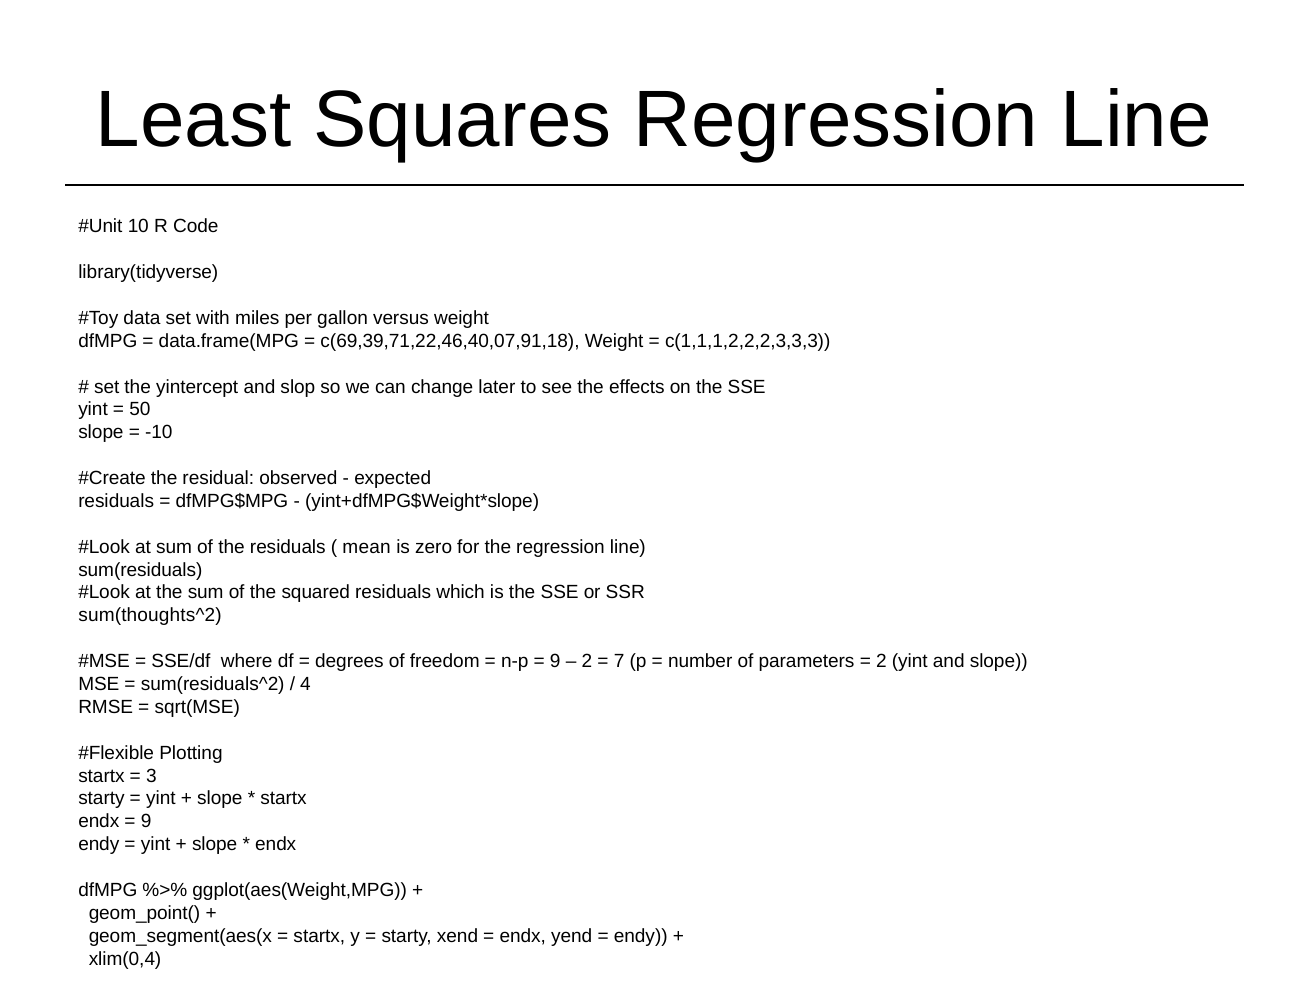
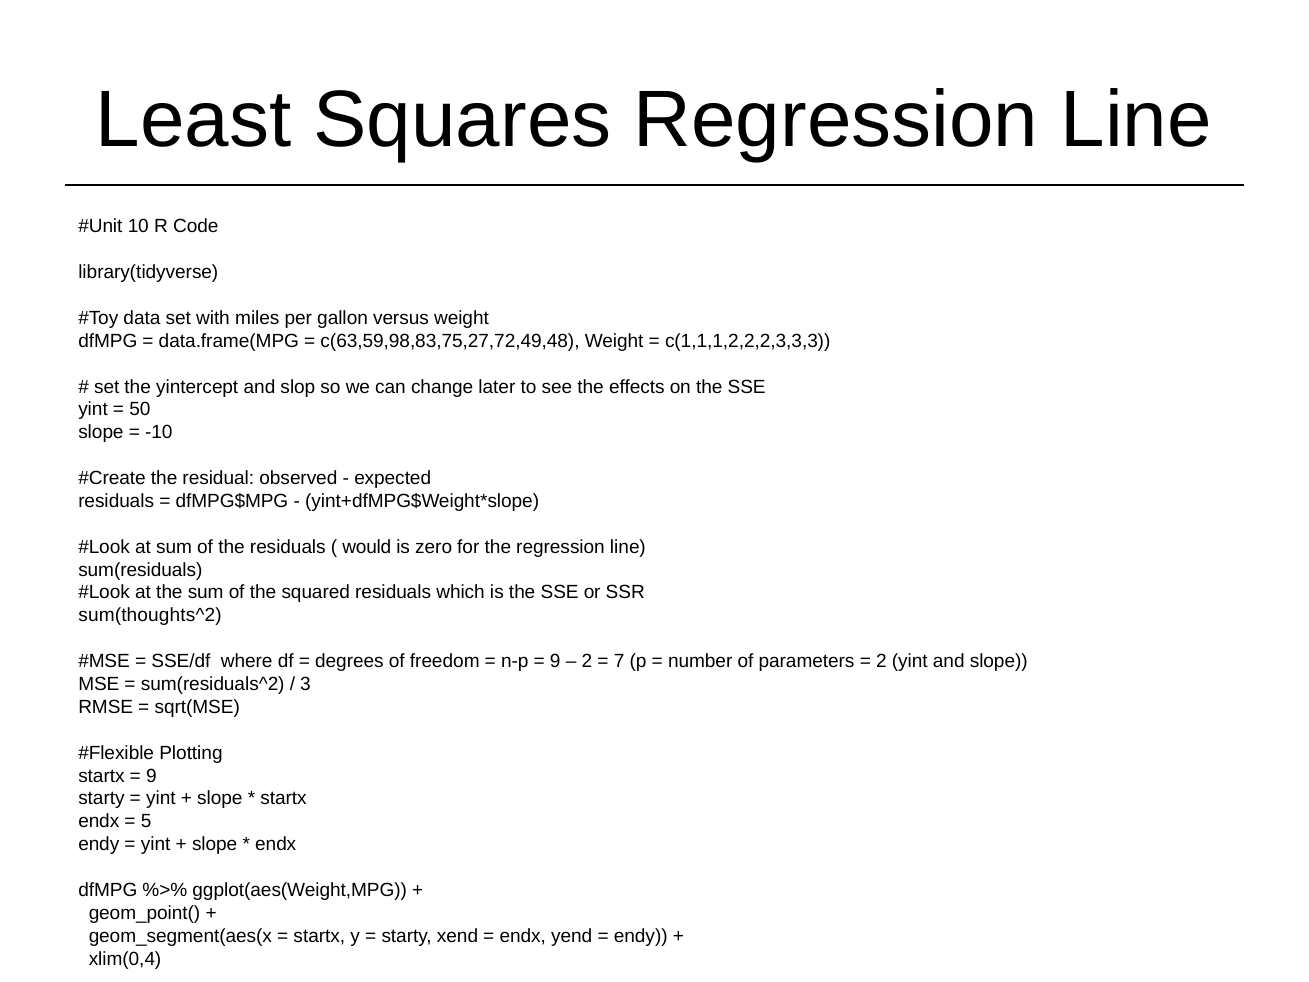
c(69,39,71,22,46,40,07,91,18: c(69,39,71,22,46,40,07,91,18 -> c(63,59,98,83,75,27,72,49,48
mean: mean -> would
4: 4 -> 3
3 at (151, 776): 3 -> 9
9 at (146, 821): 9 -> 5
